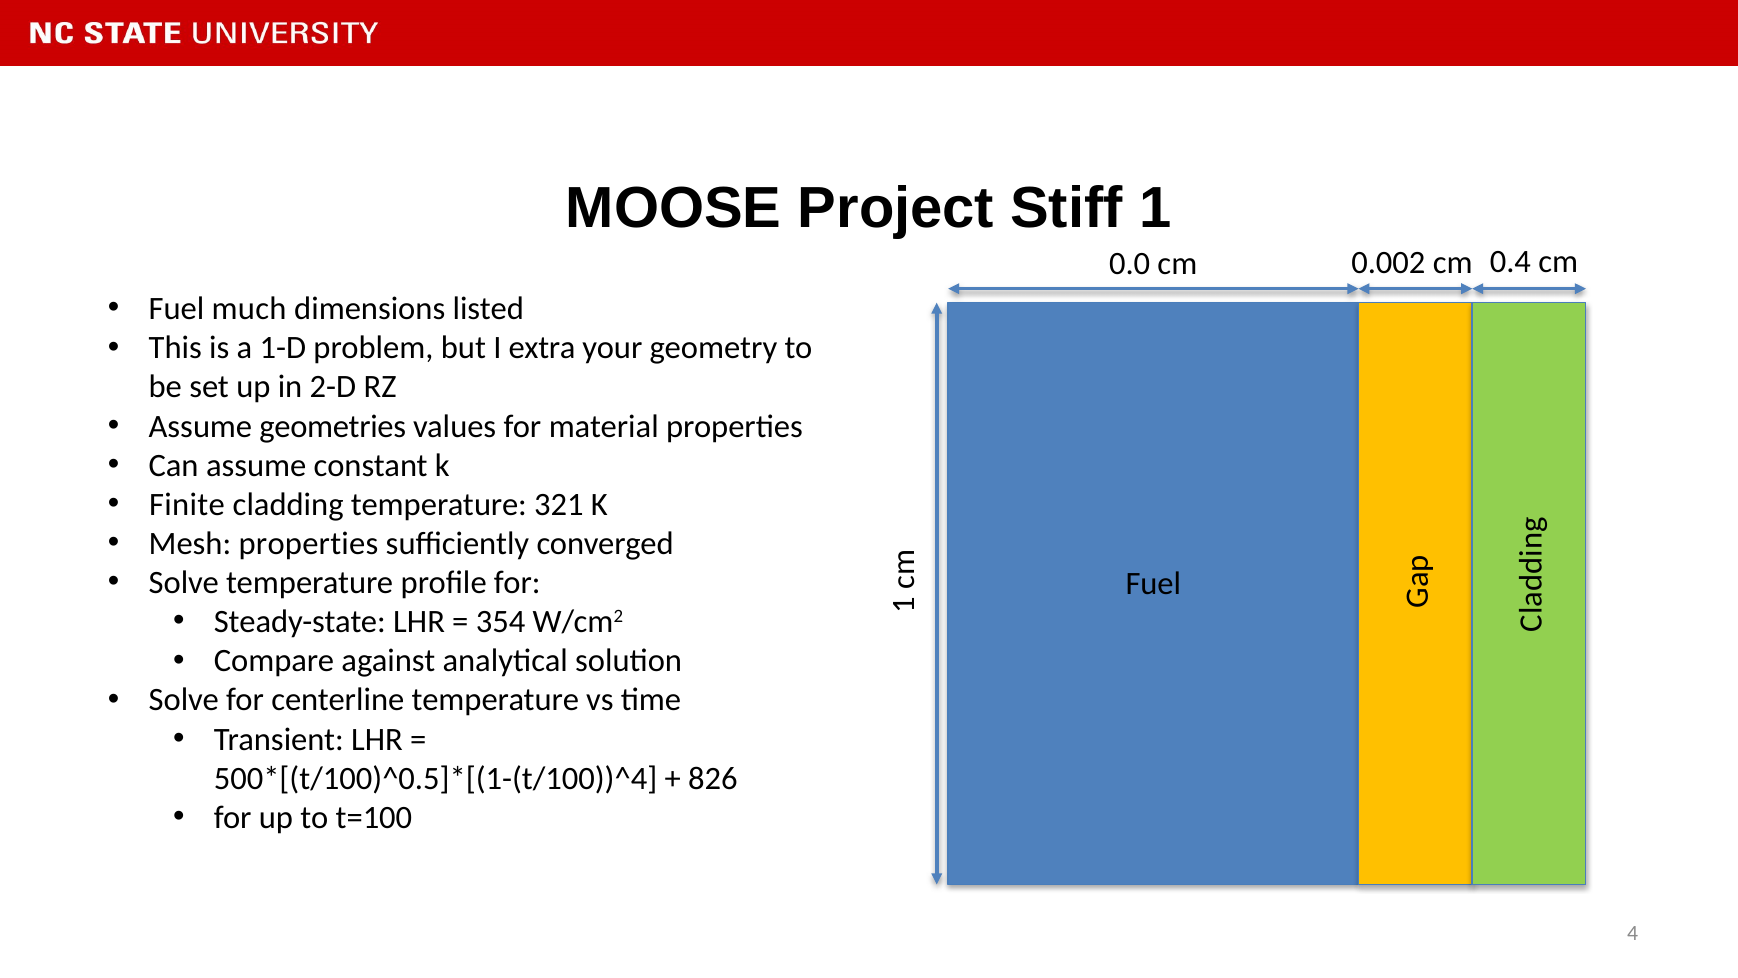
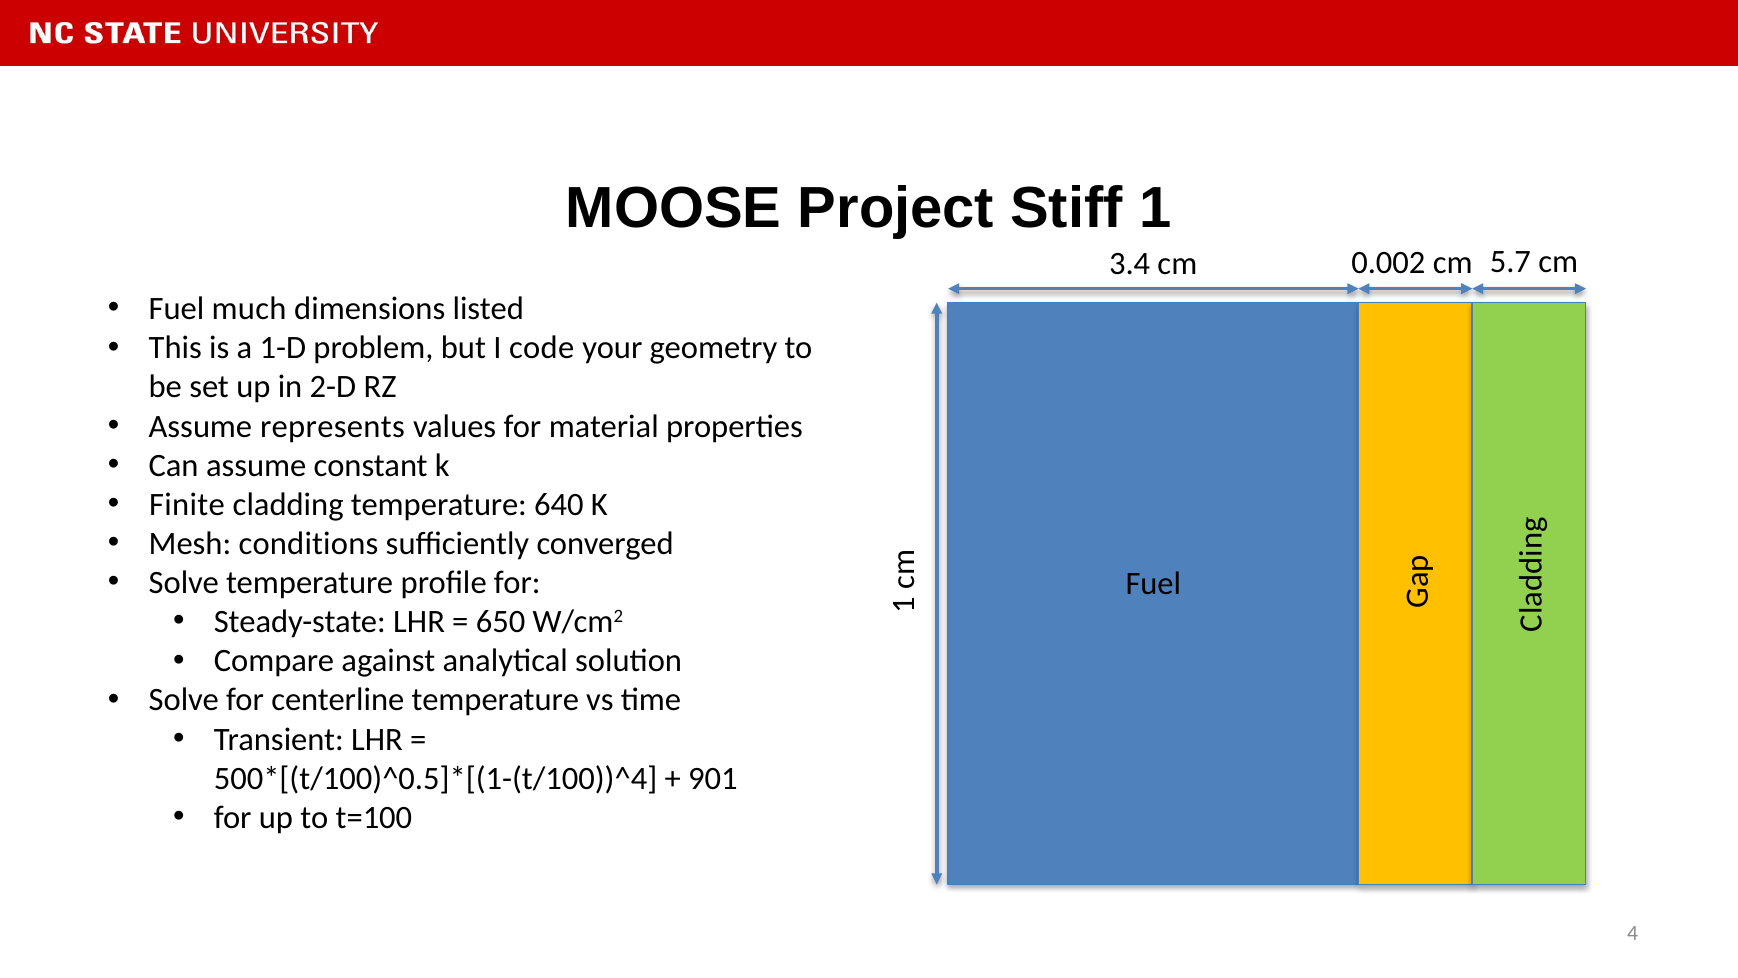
0.0: 0.0 -> 3.4
0.4: 0.4 -> 5.7
extra: extra -> code
geometries: geometries -> represents
321: 321 -> 640
Mesh properties: properties -> conditions
354: 354 -> 650
826: 826 -> 901
